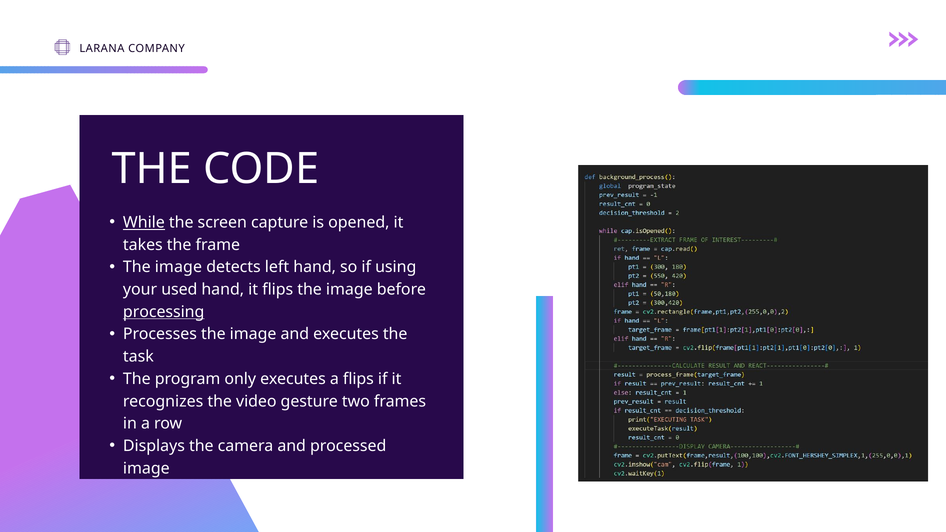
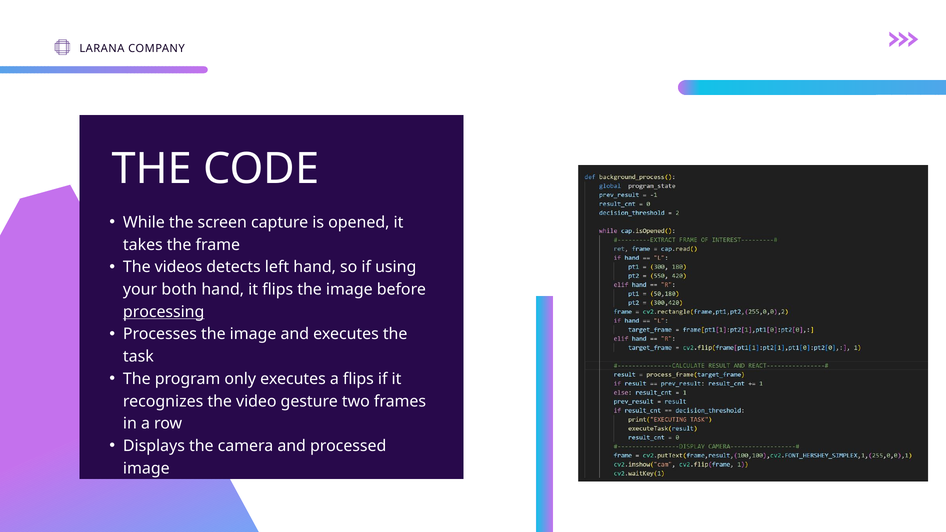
While underline: present -> none
image at (178, 267): image -> videos
used: used -> both
